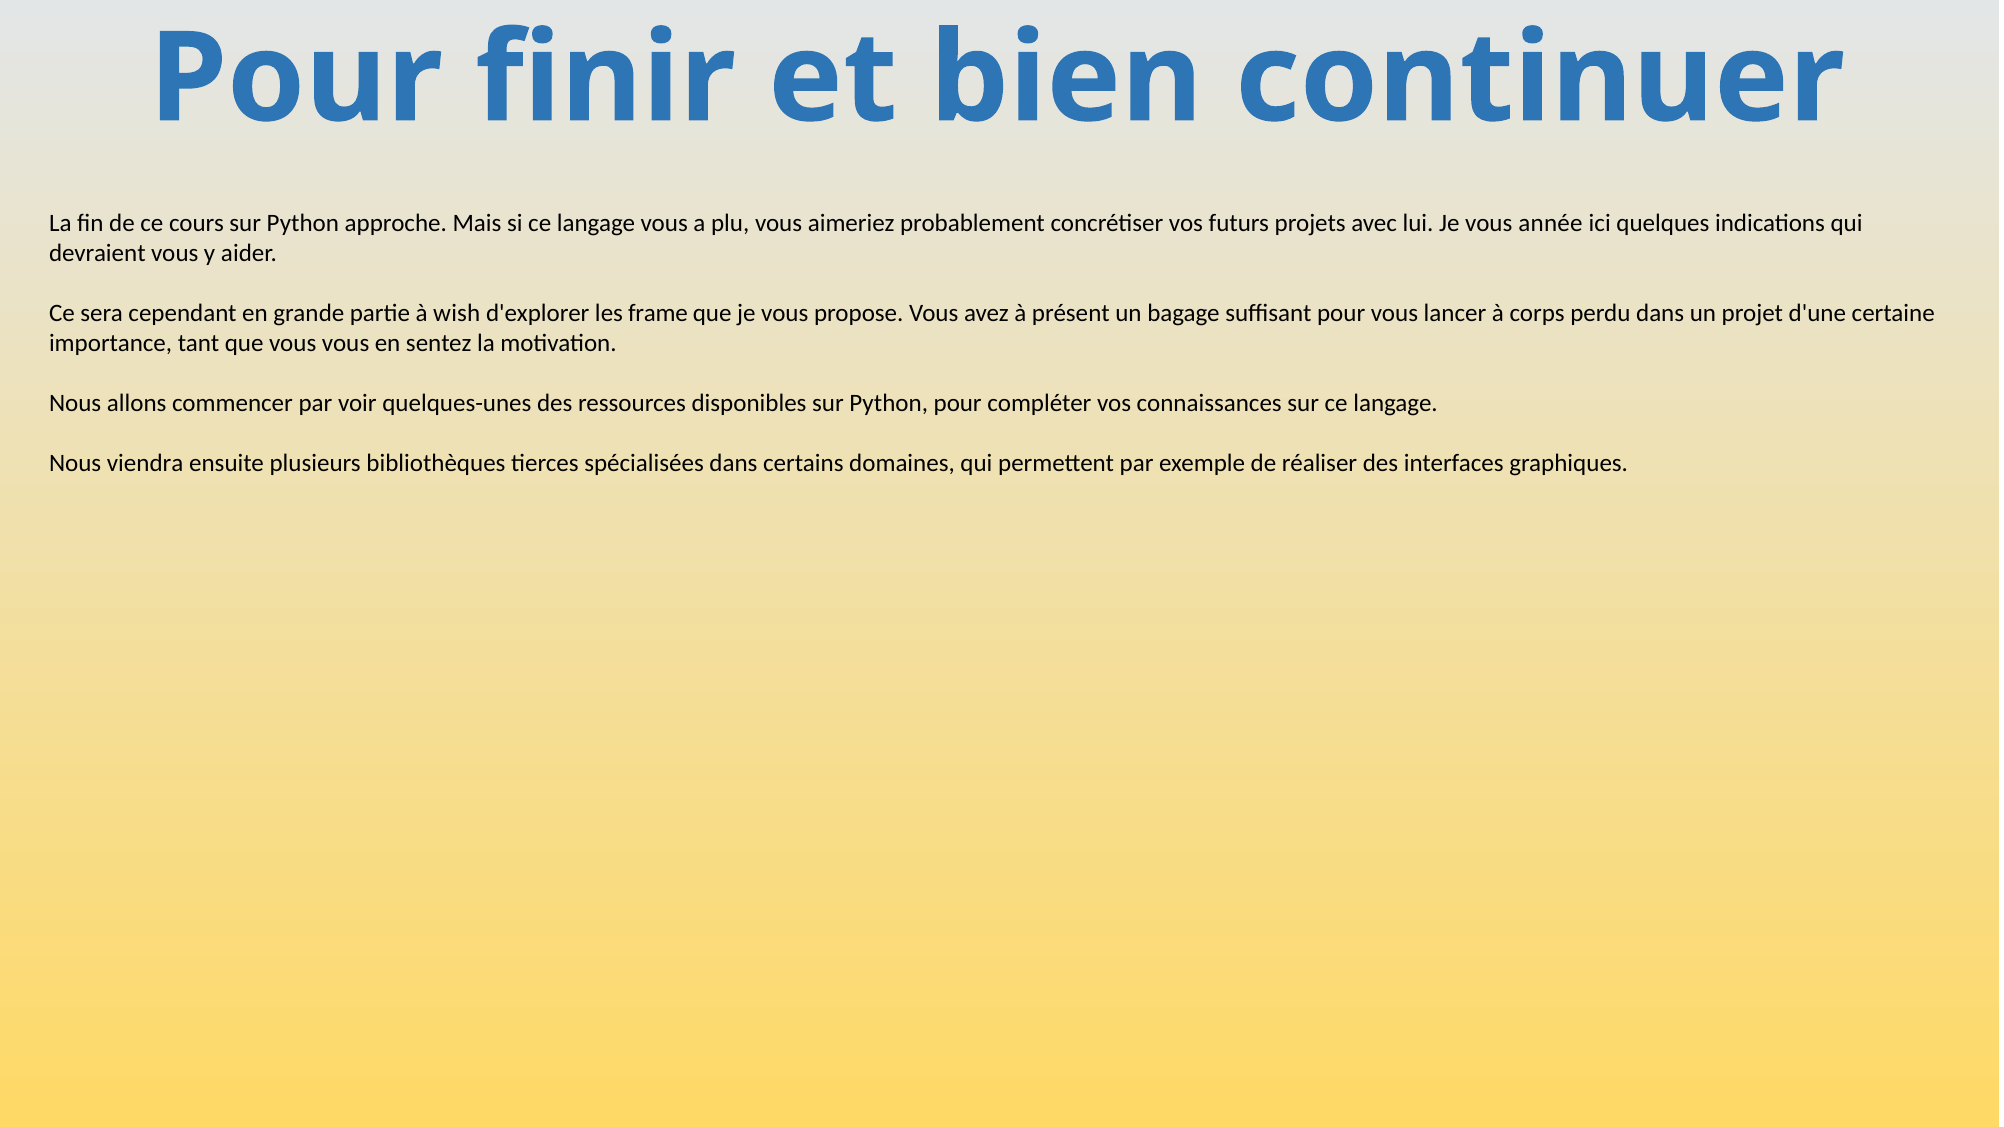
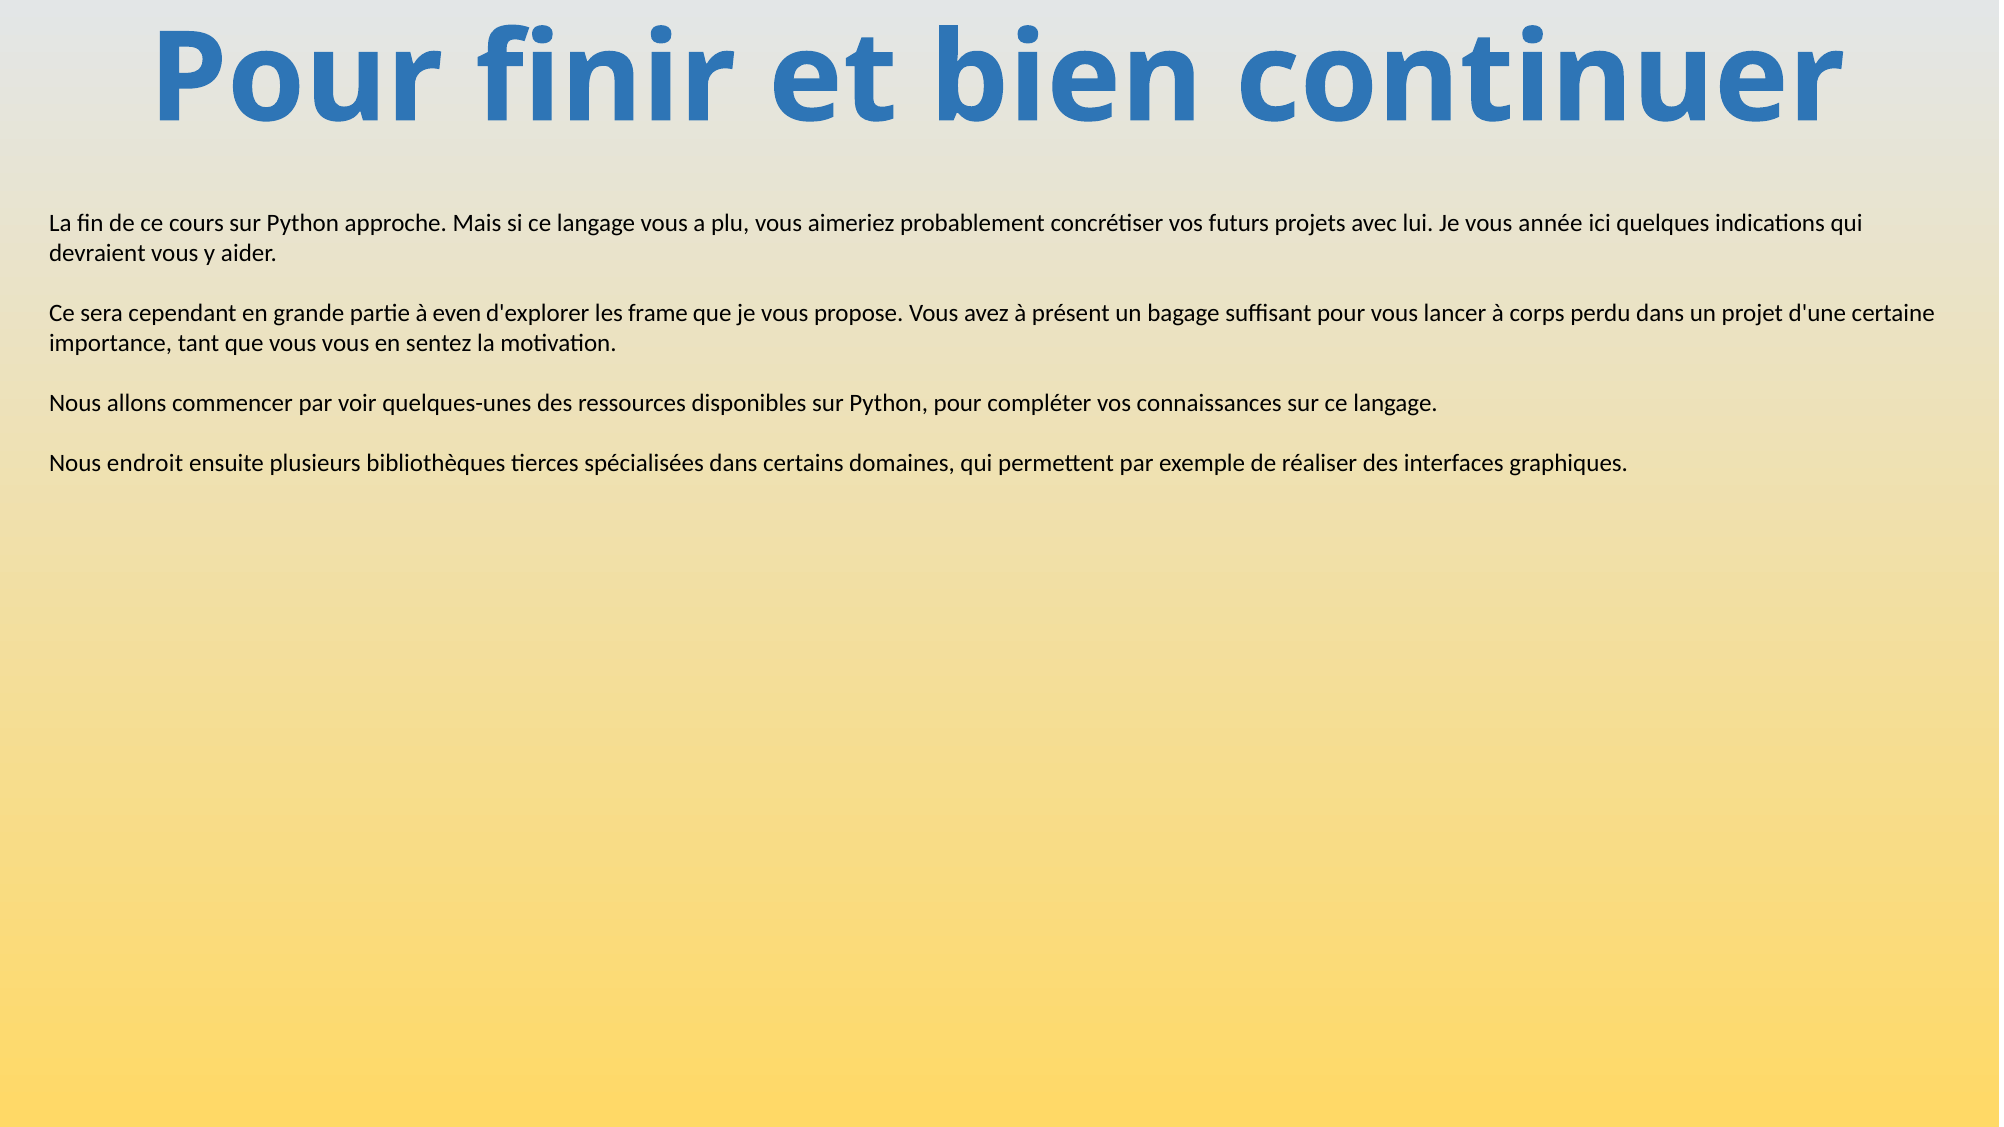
wish: wish -> even
viendra: viendra -> endroit
